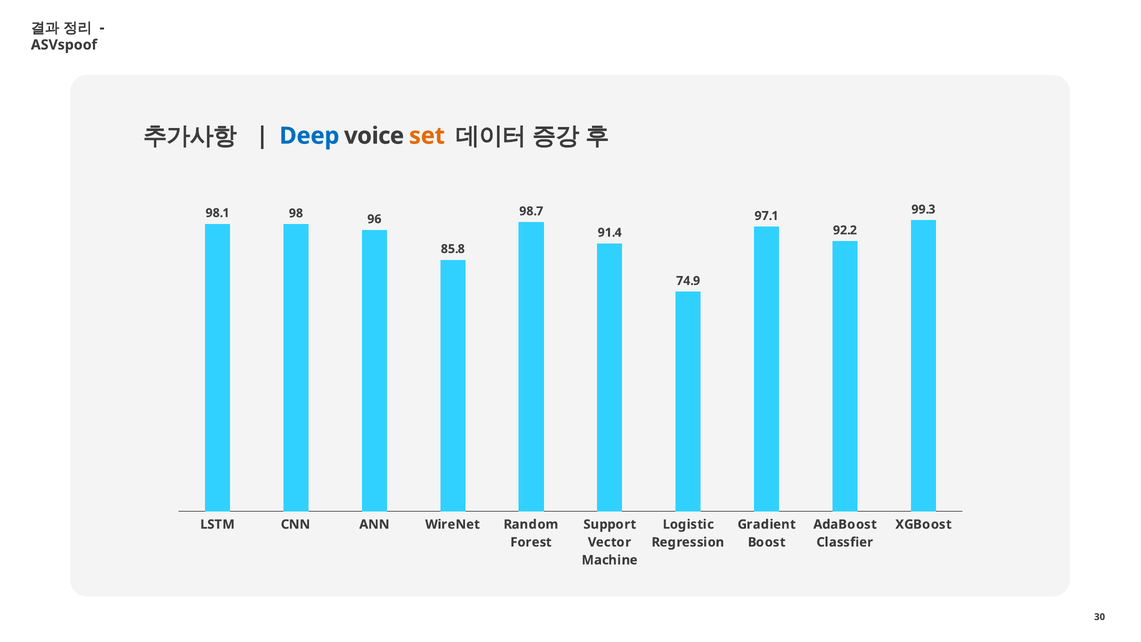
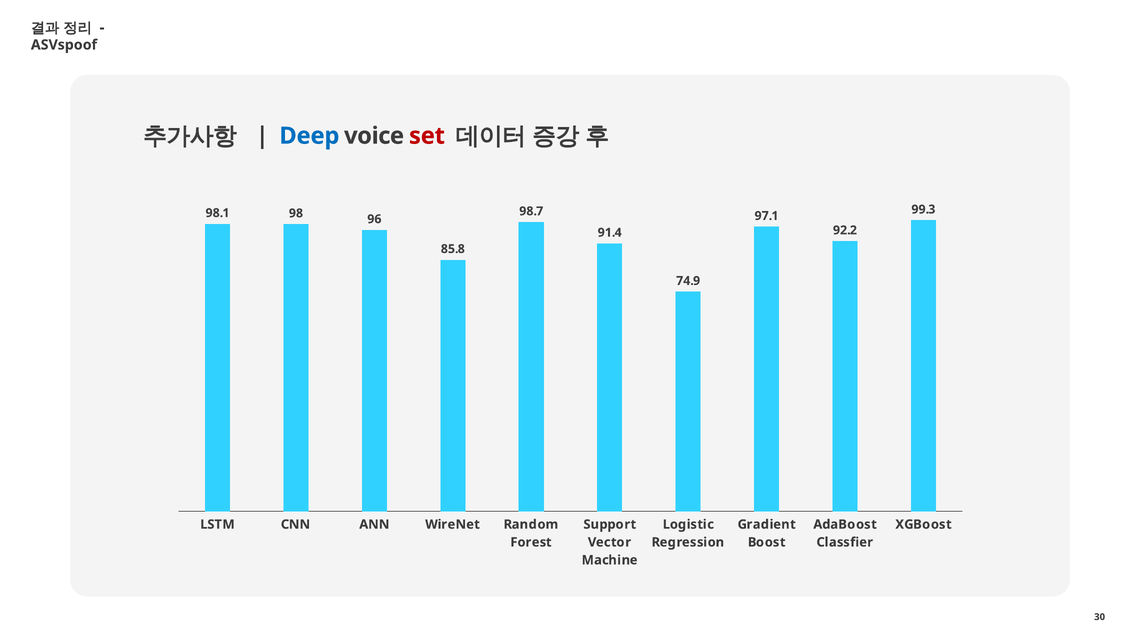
set colour: orange -> red
